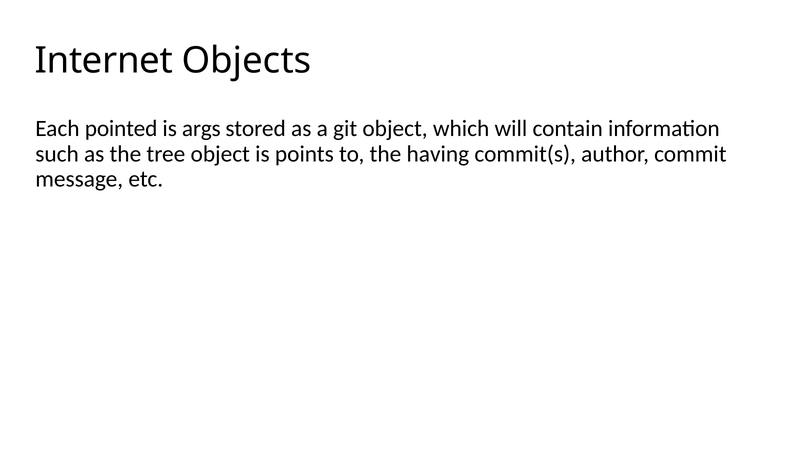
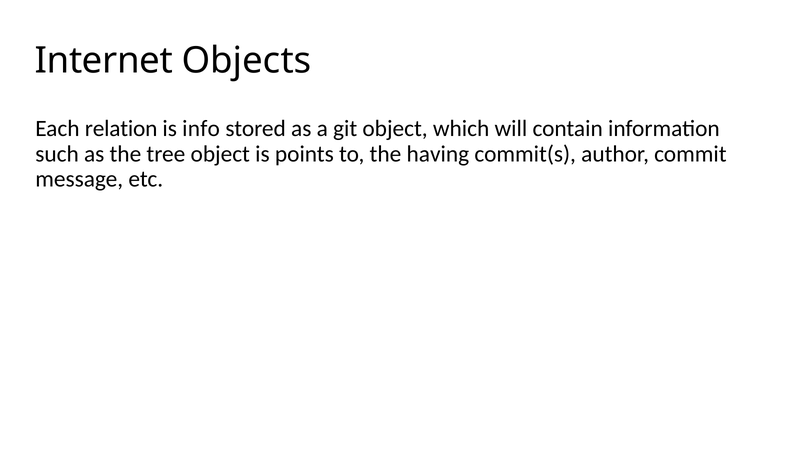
pointed: pointed -> relation
args: args -> info
